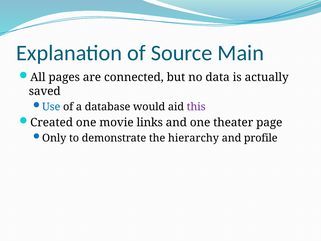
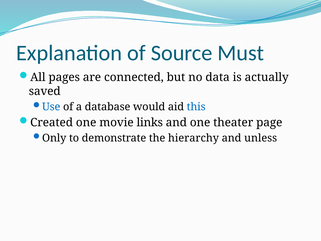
Main: Main -> Must
this colour: purple -> blue
profile: profile -> unless
